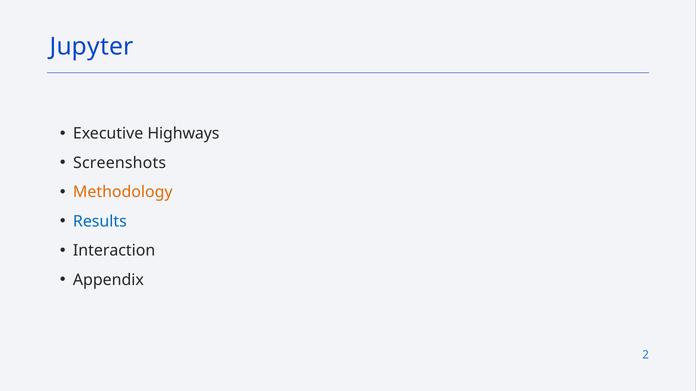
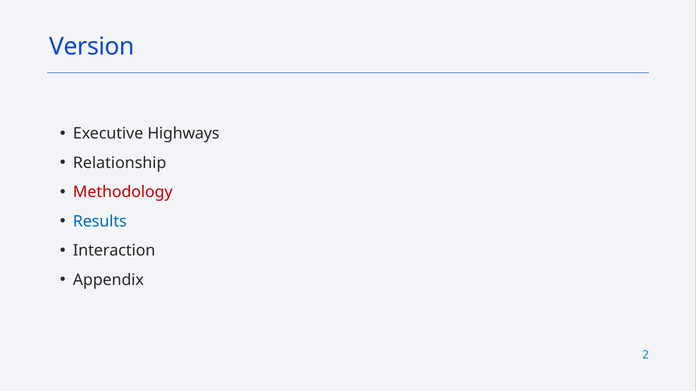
Jupyter: Jupyter -> Version
Screenshots: Screenshots -> Relationship
Methodology colour: orange -> red
